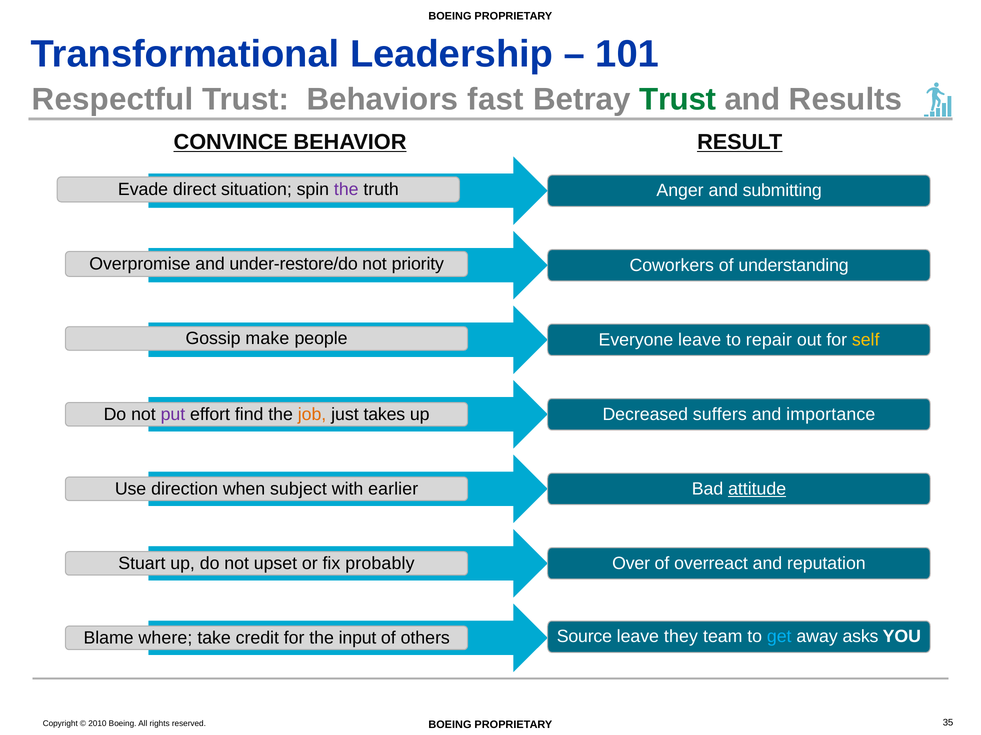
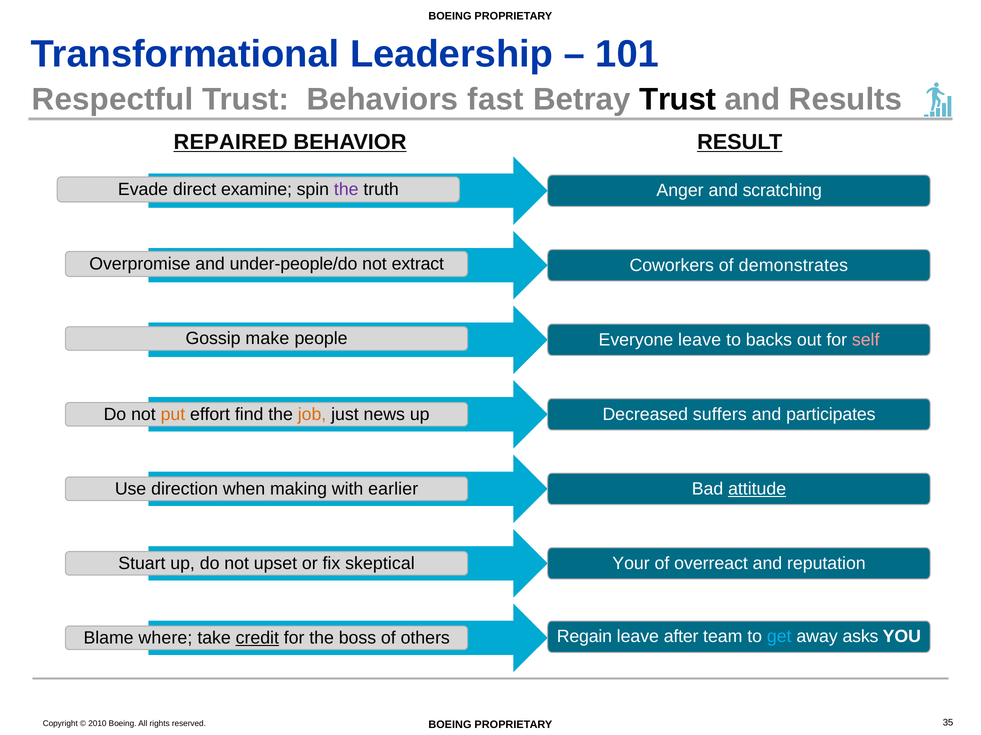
Trust at (678, 100) colour: green -> black
CONVINCE: CONVINCE -> REPAIRED
situation: situation -> examine
submitting: submitting -> scratching
under-restore/do: under-restore/do -> under-people/do
priority: priority -> extract
understanding: understanding -> demonstrates
repair: repair -> backs
self colour: yellow -> pink
put colour: purple -> orange
takes: takes -> news
importance: importance -> participates
subject: subject -> making
probably: probably -> skeptical
Over: Over -> Your
Source: Source -> Regain
they: they -> after
credit underline: none -> present
input: input -> boss
